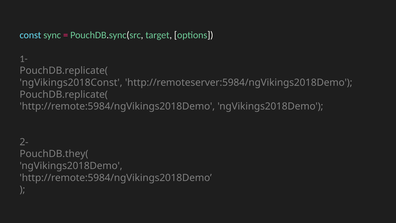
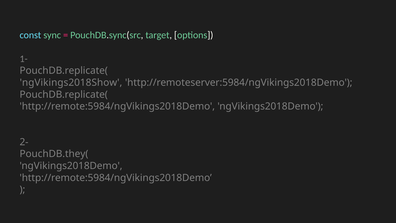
ngVikings2018Const: ngVikings2018Const -> ngVikings2018Show
